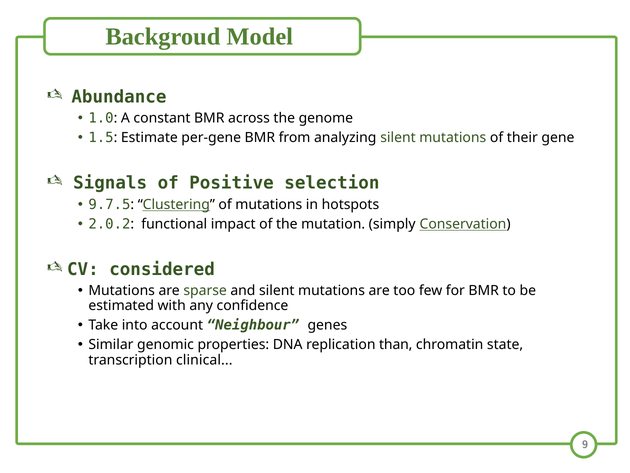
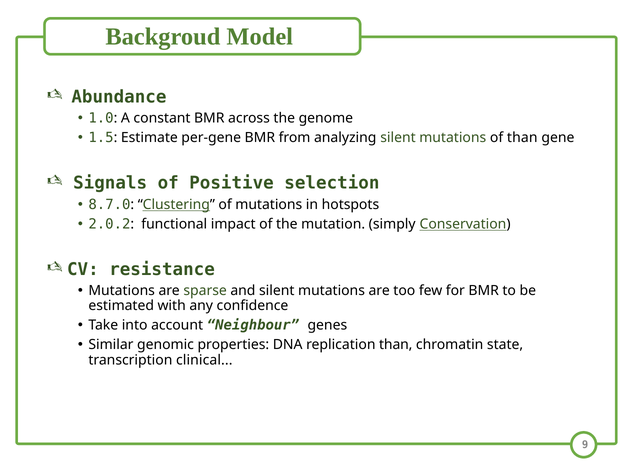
of their: their -> than
9.7.5: 9.7.5 -> 8.7.0
considered: considered -> resistance
